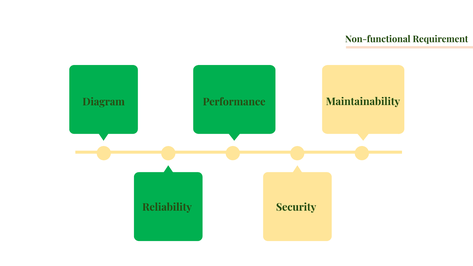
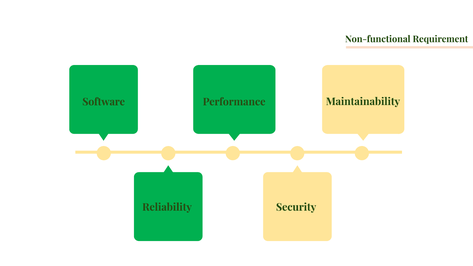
Diagram: Diagram -> Software
